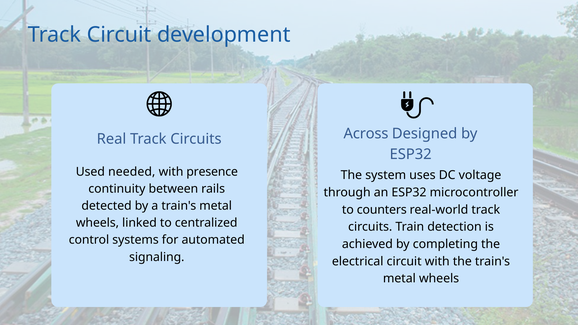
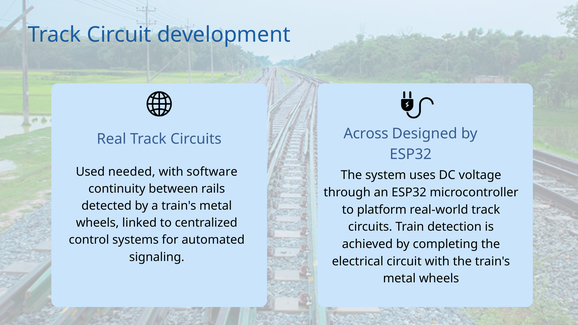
presence: presence -> software
counters: counters -> platform
